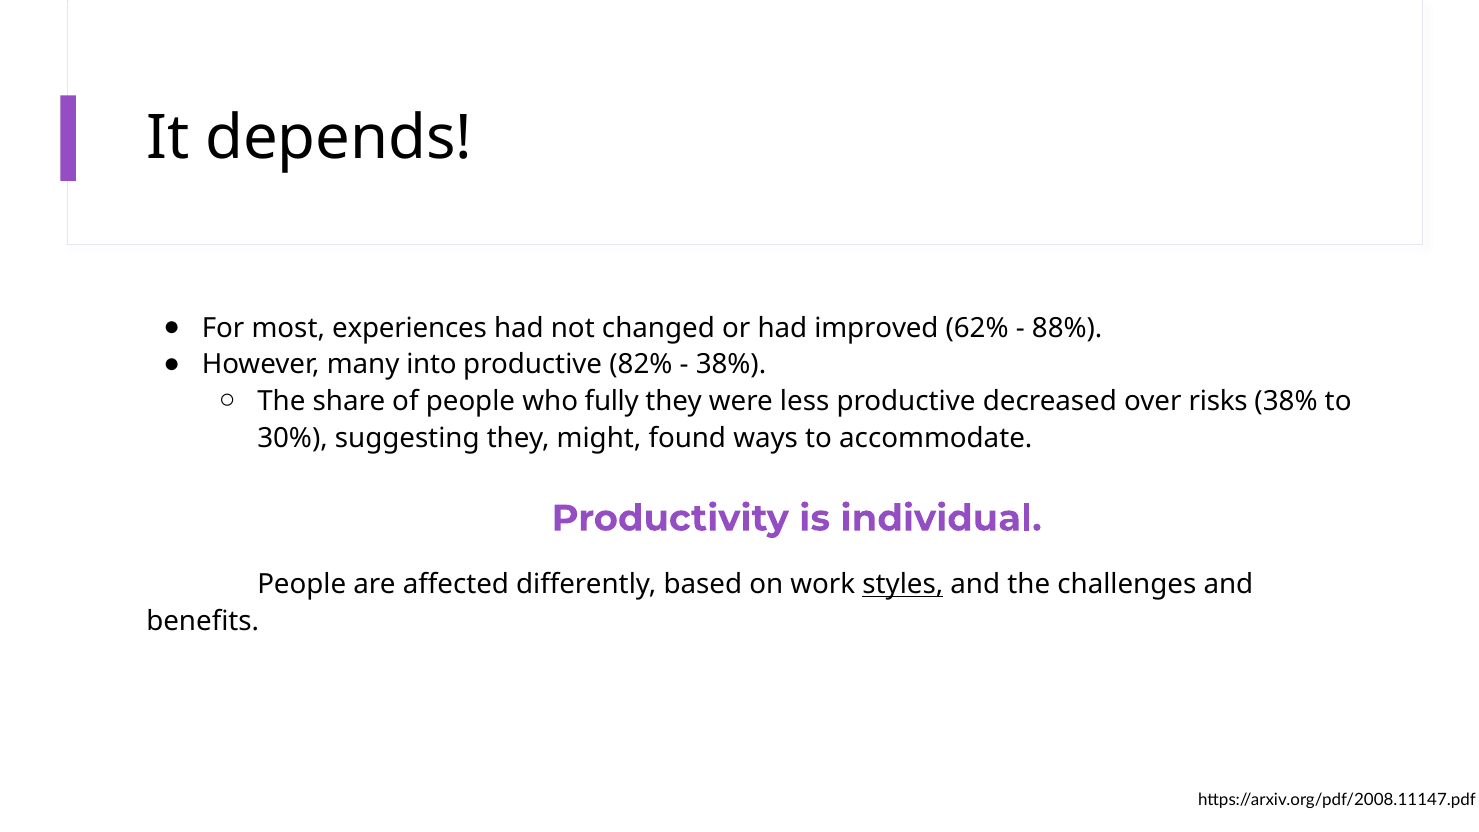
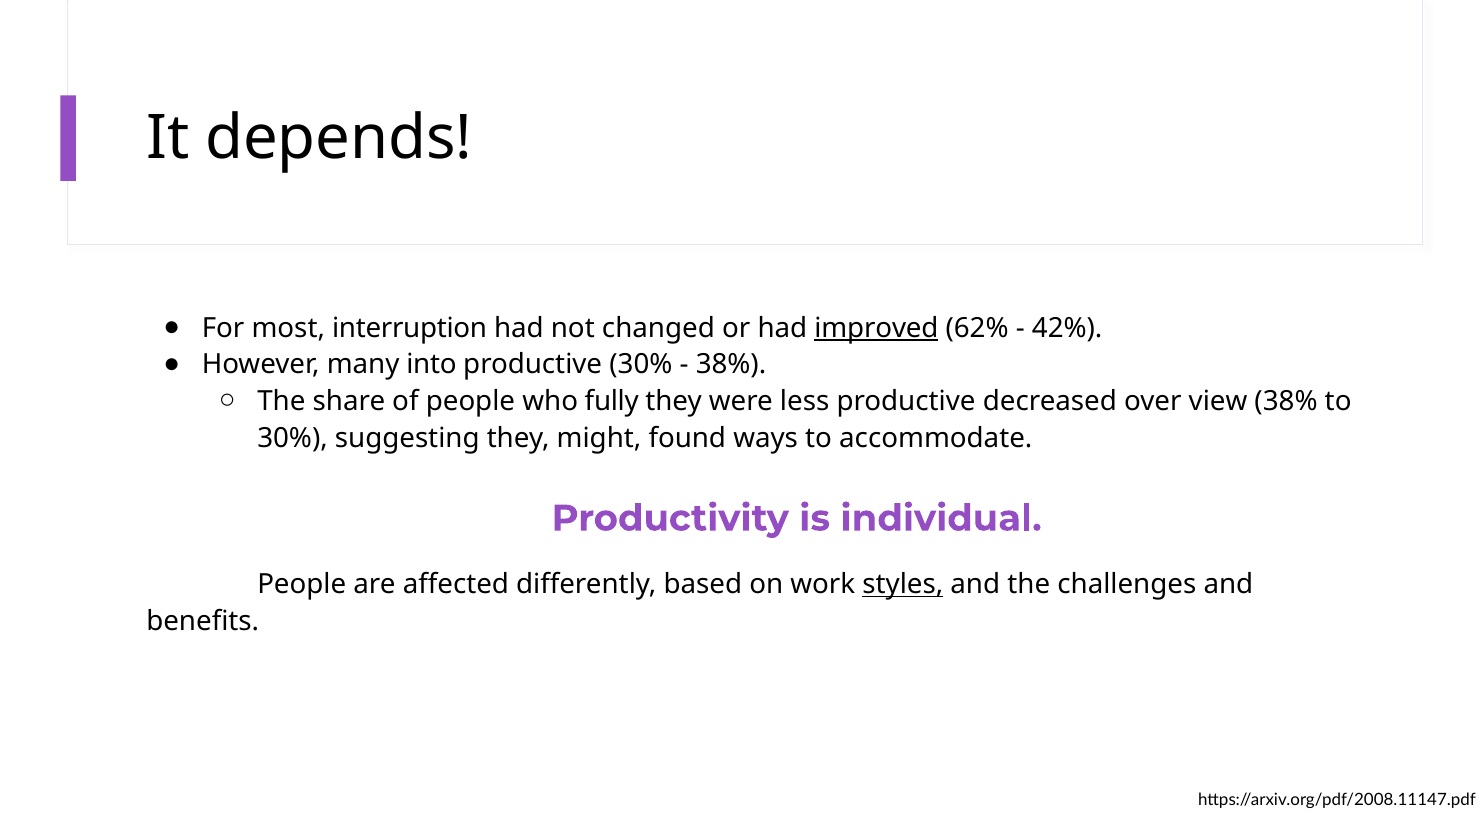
experiences: experiences -> interruption
improved underline: none -> present
88%: 88% -> 42%
productive 82%: 82% -> 30%
risks: risks -> view
